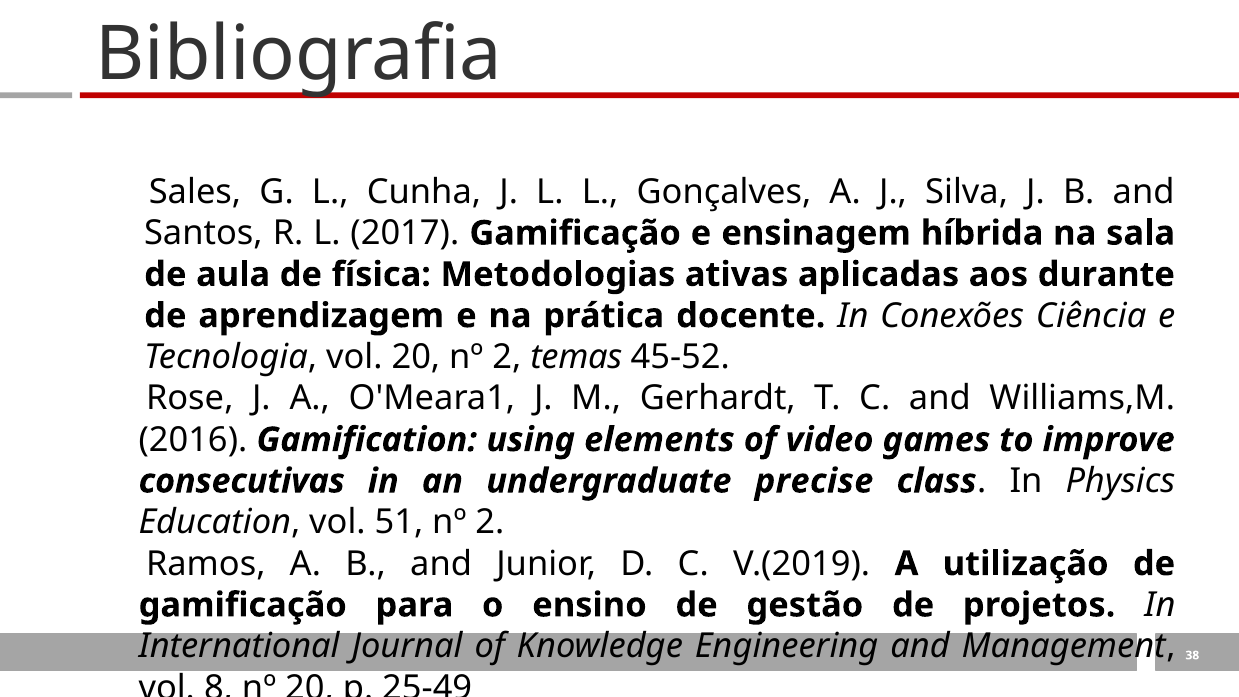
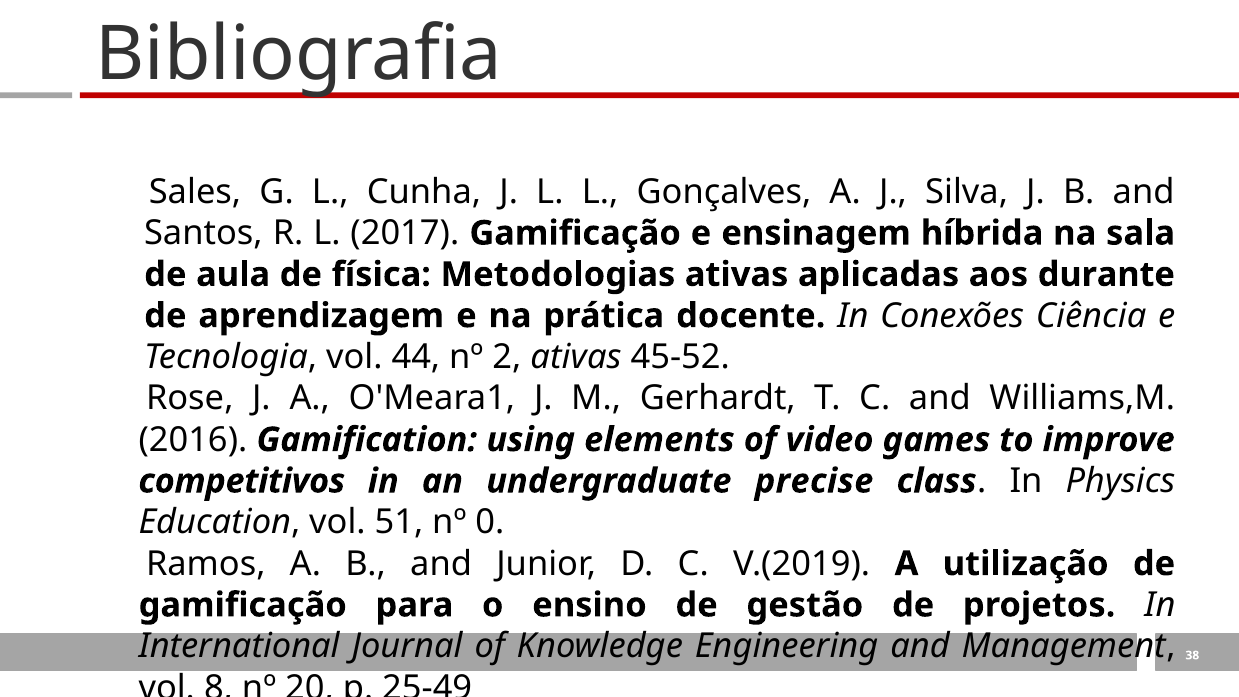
vol 20: 20 -> 44
2 temas: temas -> ativas
consecutivas: consecutivas -> competitivos
51 nº 2: 2 -> 0
